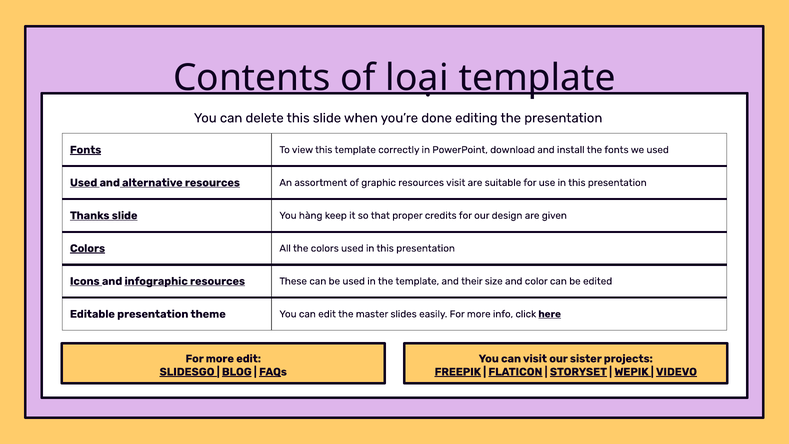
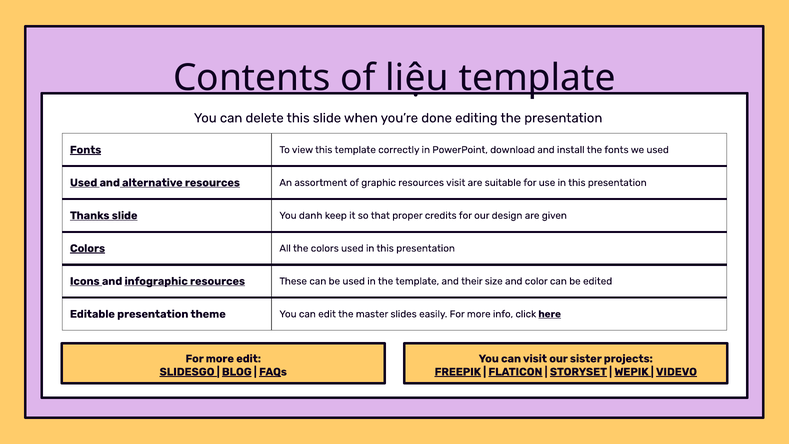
loại: loại -> liệu
hàng: hàng -> danh
